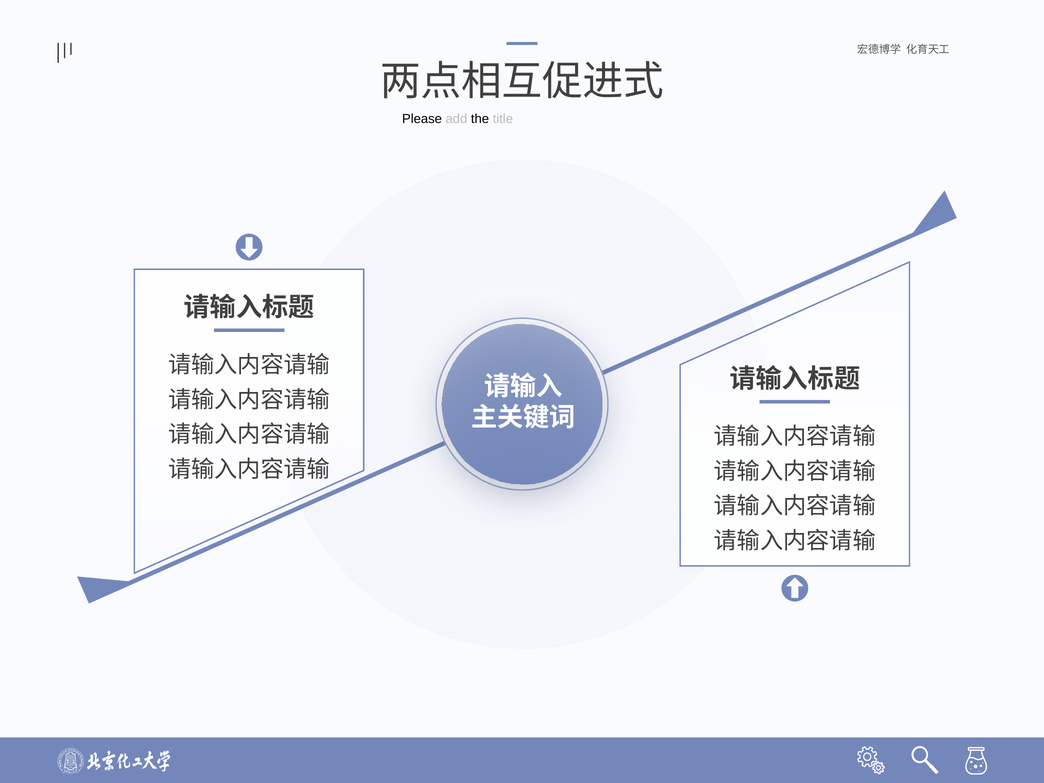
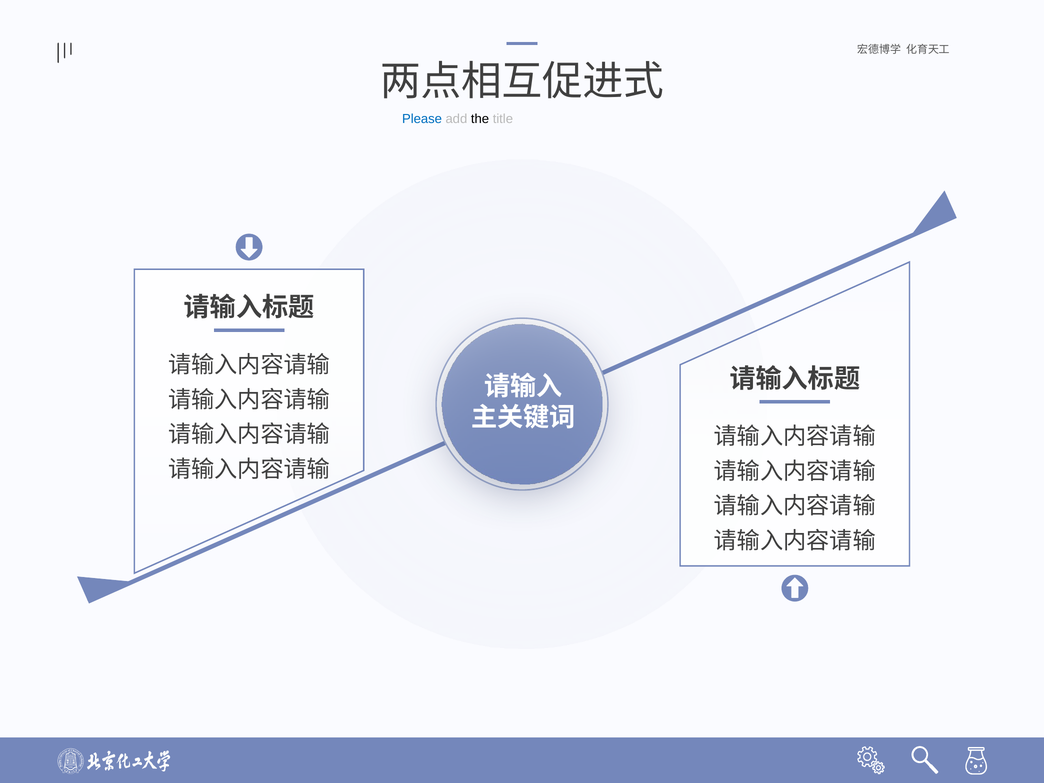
Please colour: black -> blue
